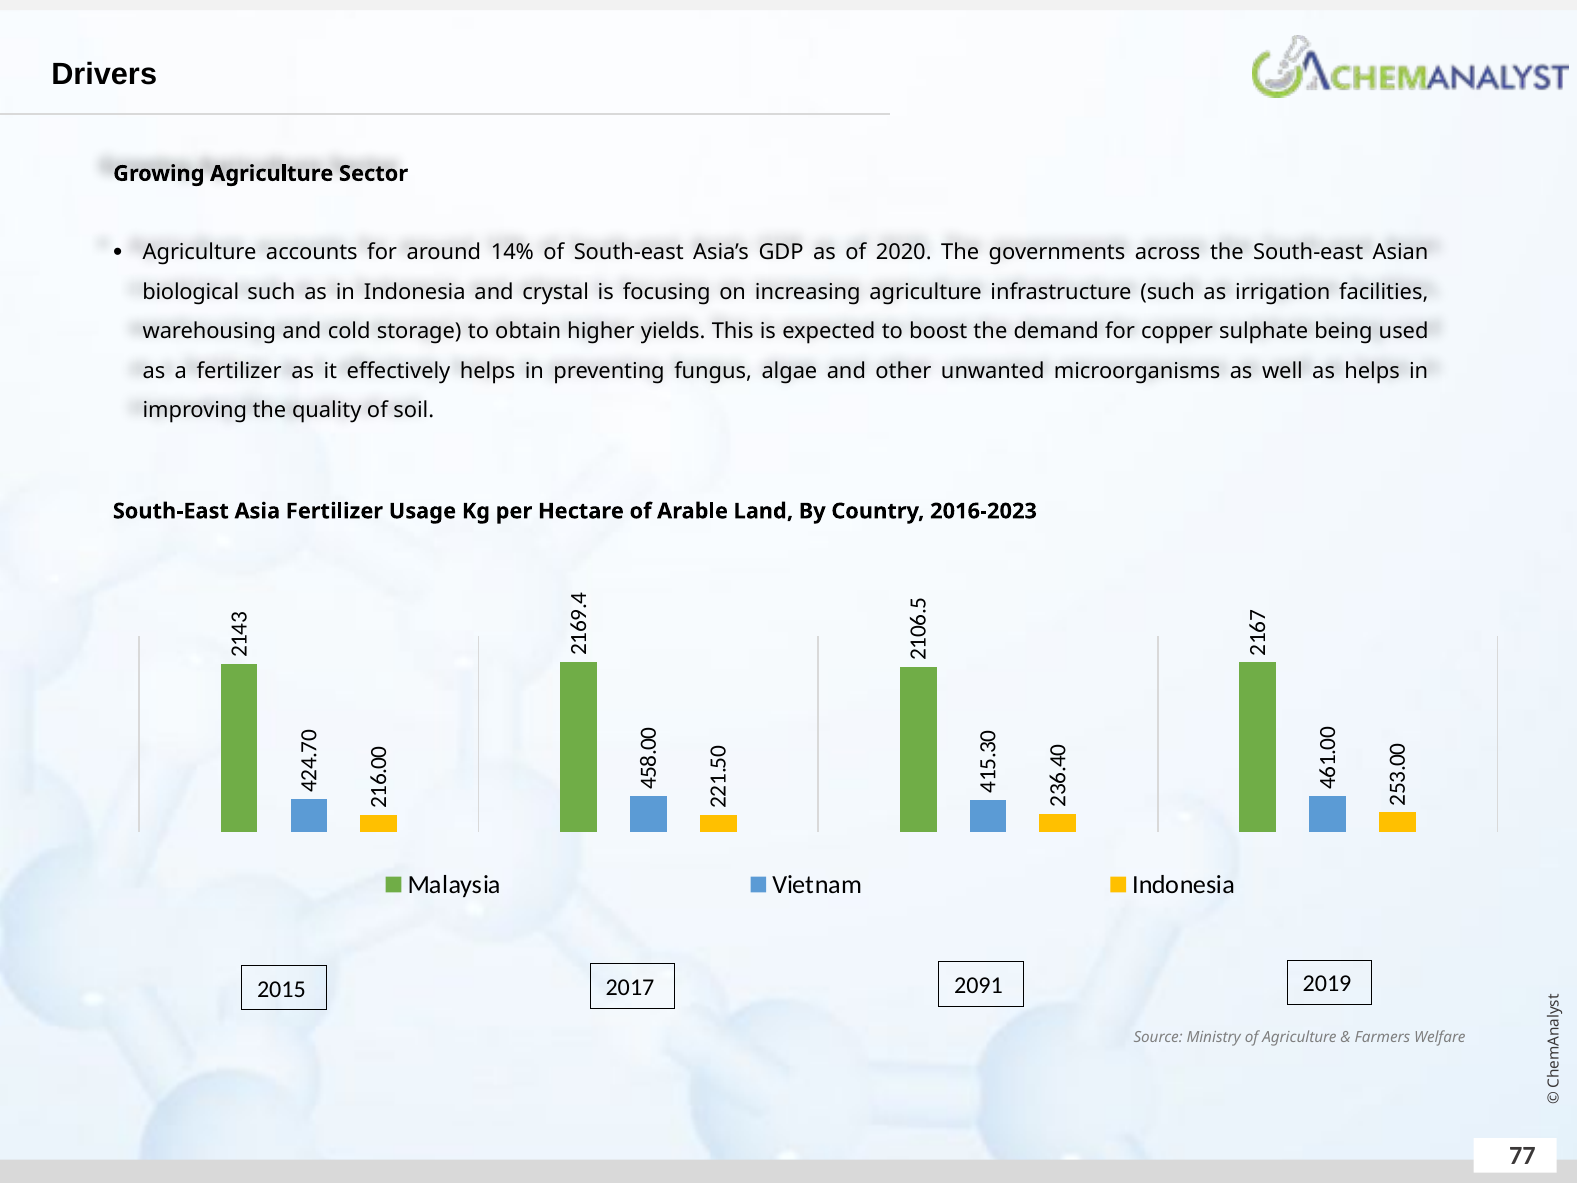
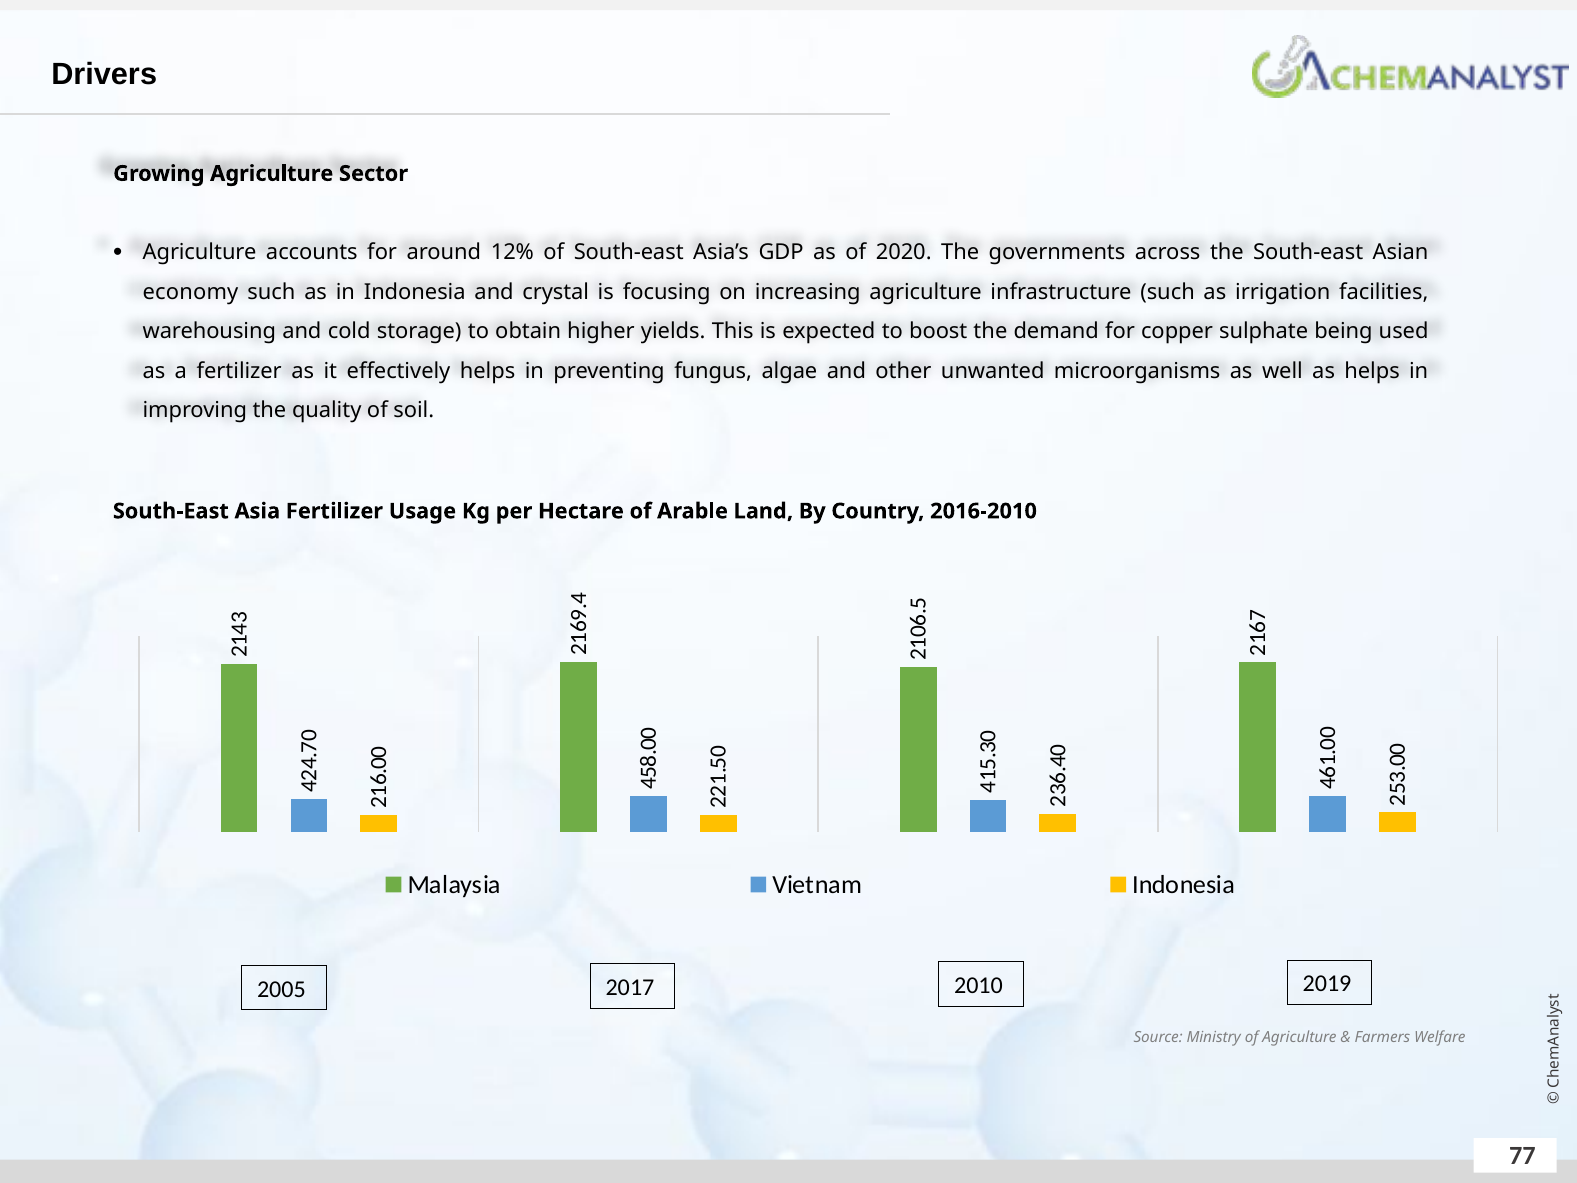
14%: 14% -> 12%
biological: biological -> economy
2016-2023: 2016-2023 -> 2016-2010
2015: 2015 -> 2005
2091: 2091 -> 2010
